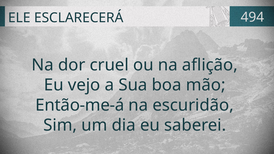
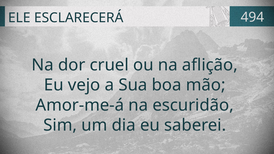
Então-me-á: Então-me-á -> Amor-me-á
